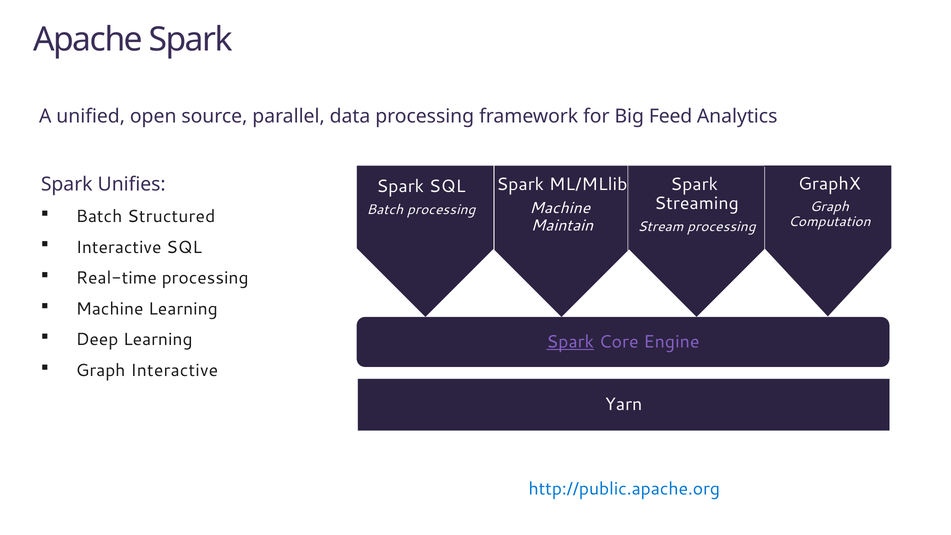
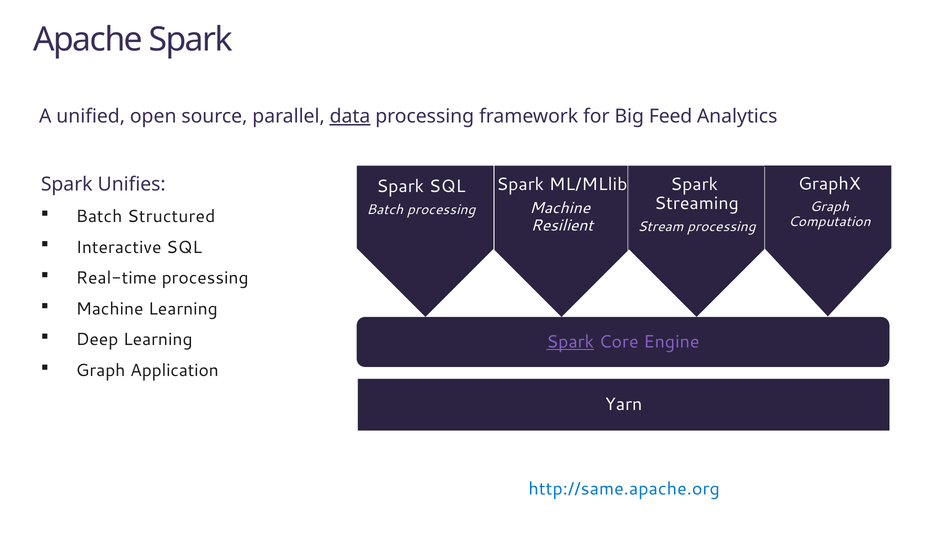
data underline: none -> present
Maintain: Maintain -> Resilient
Graph Interactive: Interactive -> Application
http://public.apache.org: http://public.apache.org -> http://same.apache.org
